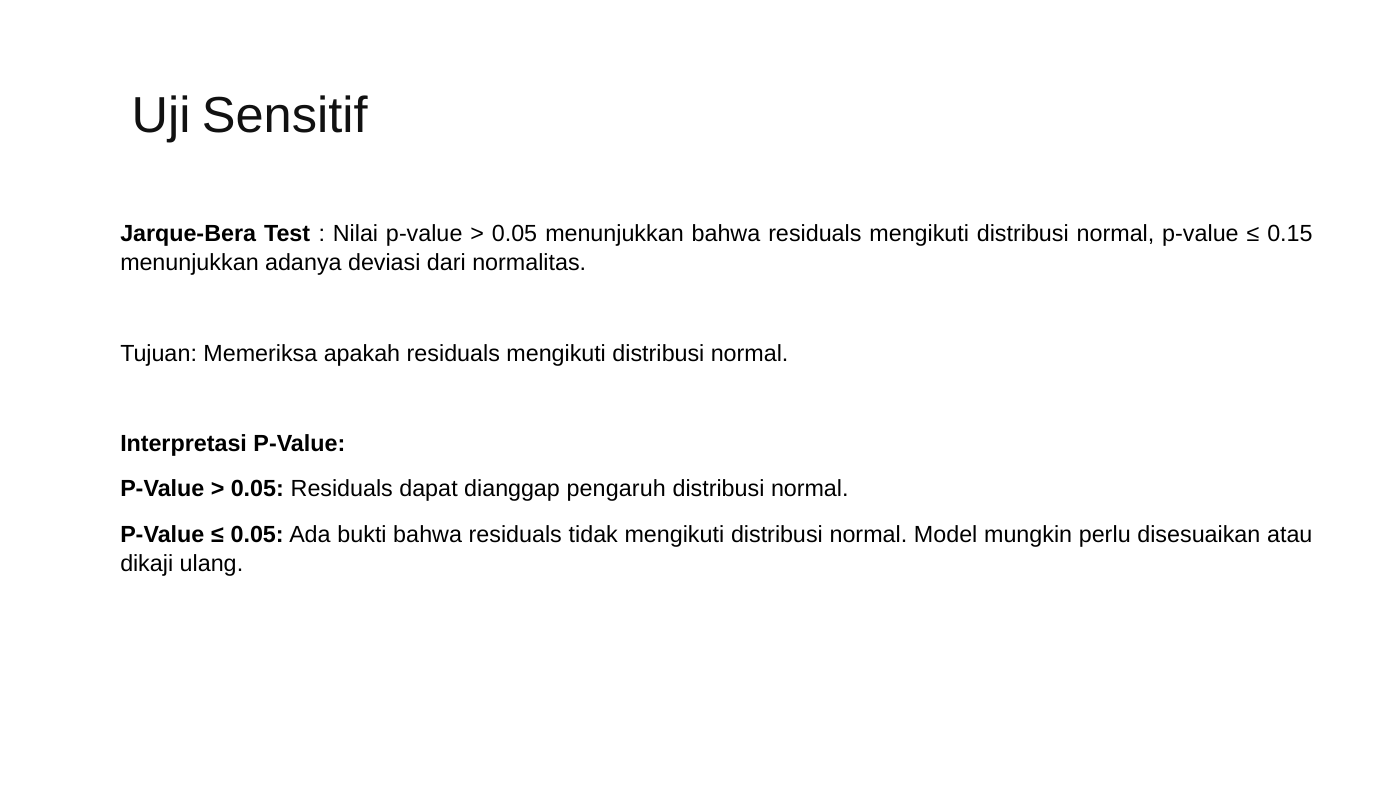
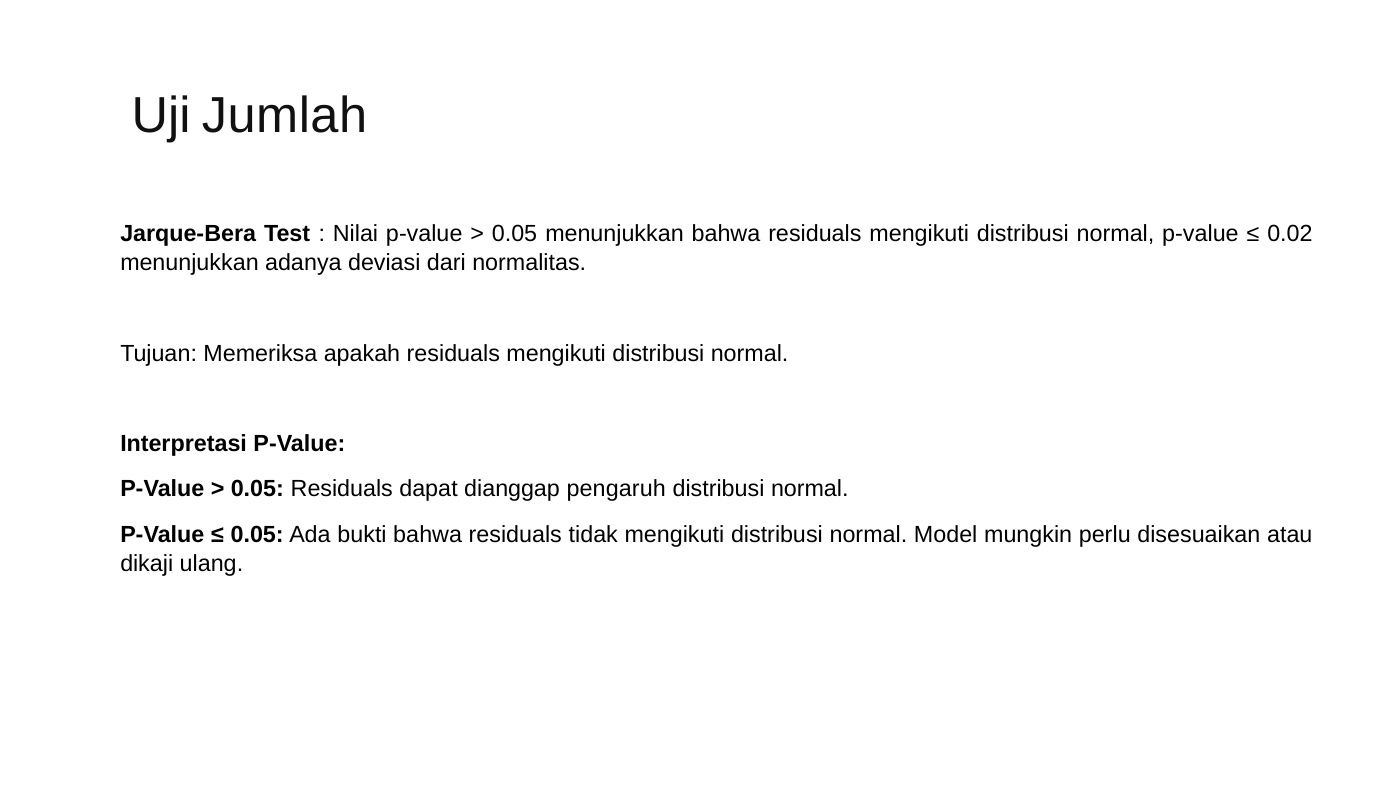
Sensitif: Sensitif -> Jumlah
0.15: 0.15 -> 0.02
